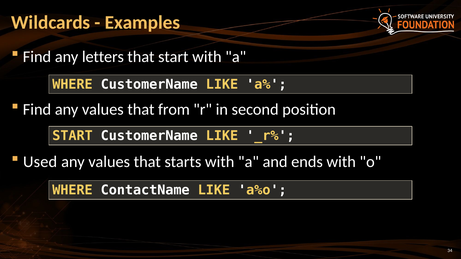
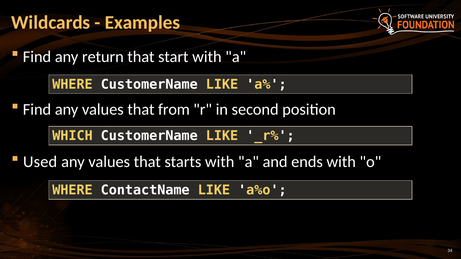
letters: letters -> return
START at (72, 136): START -> WHICH
